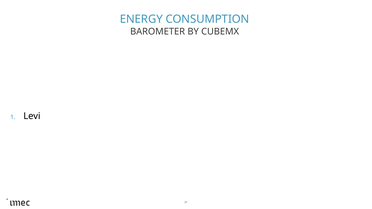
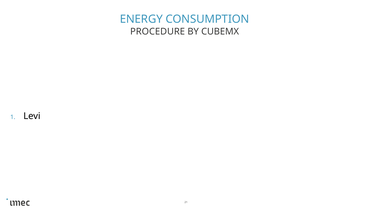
BAROMETER: BAROMETER -> PROCEDURE
